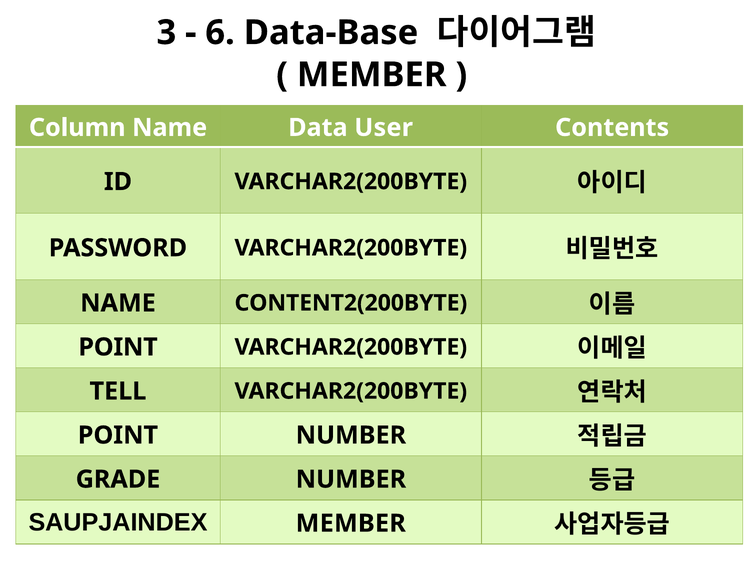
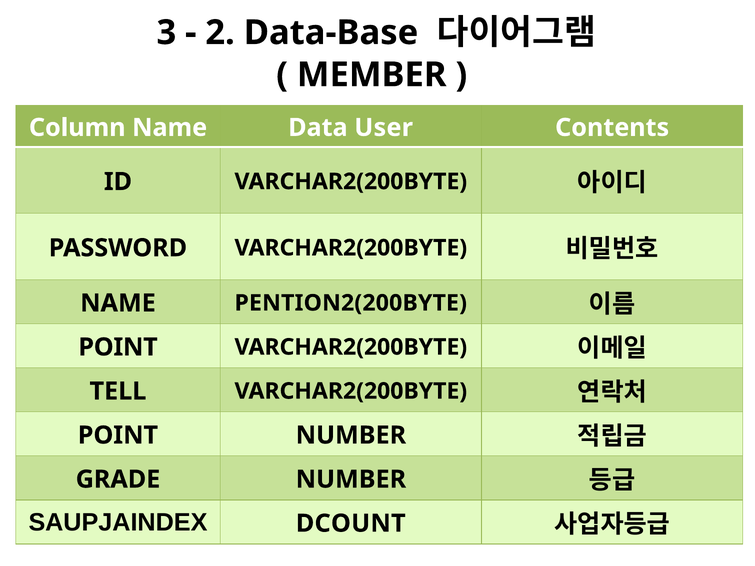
6: 6 -> 2
CONTENT2(200BYTE: CONTENT2(200BYTE -> PENTION2(200BYTE
SAUPJAINDEX MEMBER: MEMBER -> DCOUNT
